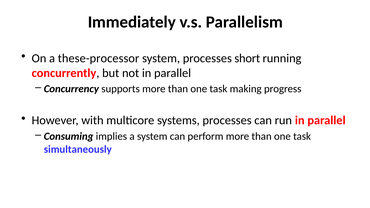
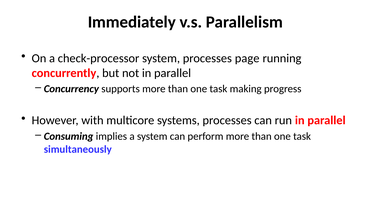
these-processor: these-processor -> check-processor
short: short -> page
